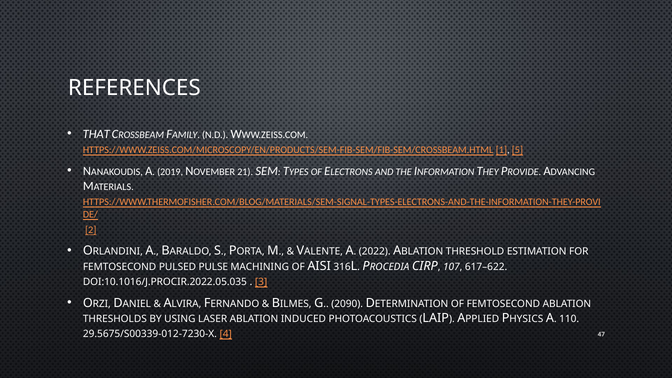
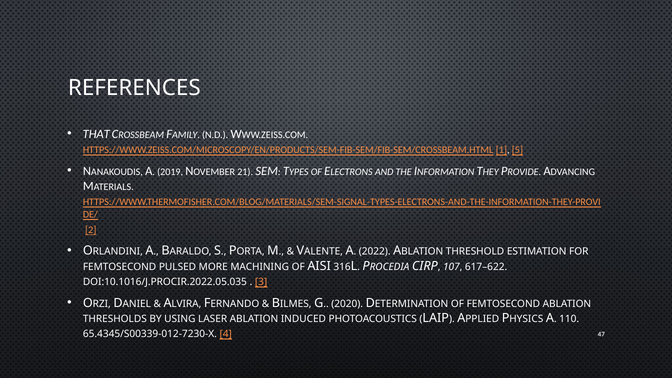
PULSE: PULSE -> MORE
2090: 2090 -> 2020
29.5675/S00339-012-7230-X: 29.5675/S00339-012-7230-X -> 65.4345/S00339-012-7230-X
